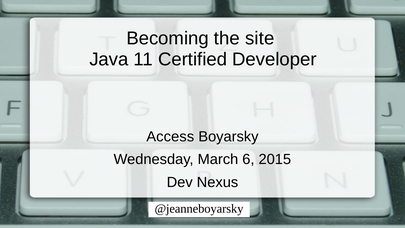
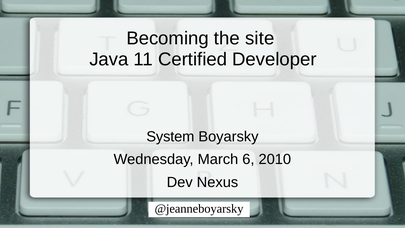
Access: Access -> System
2015: 2015 -> 2010
